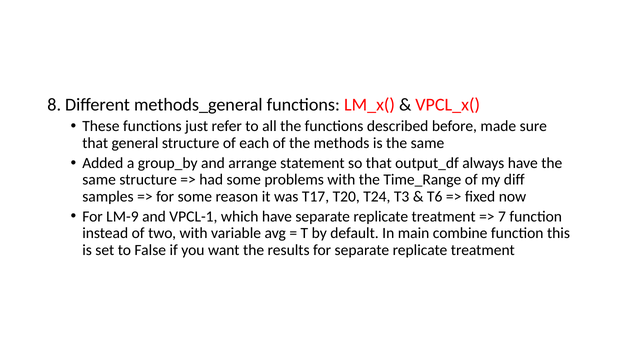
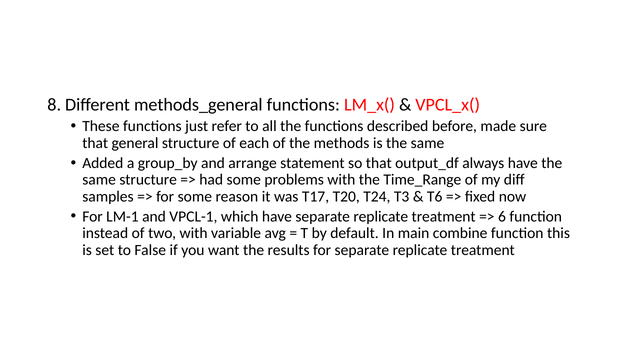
LM-9: LM-9 -> LM-1
7: 7 -> 6
